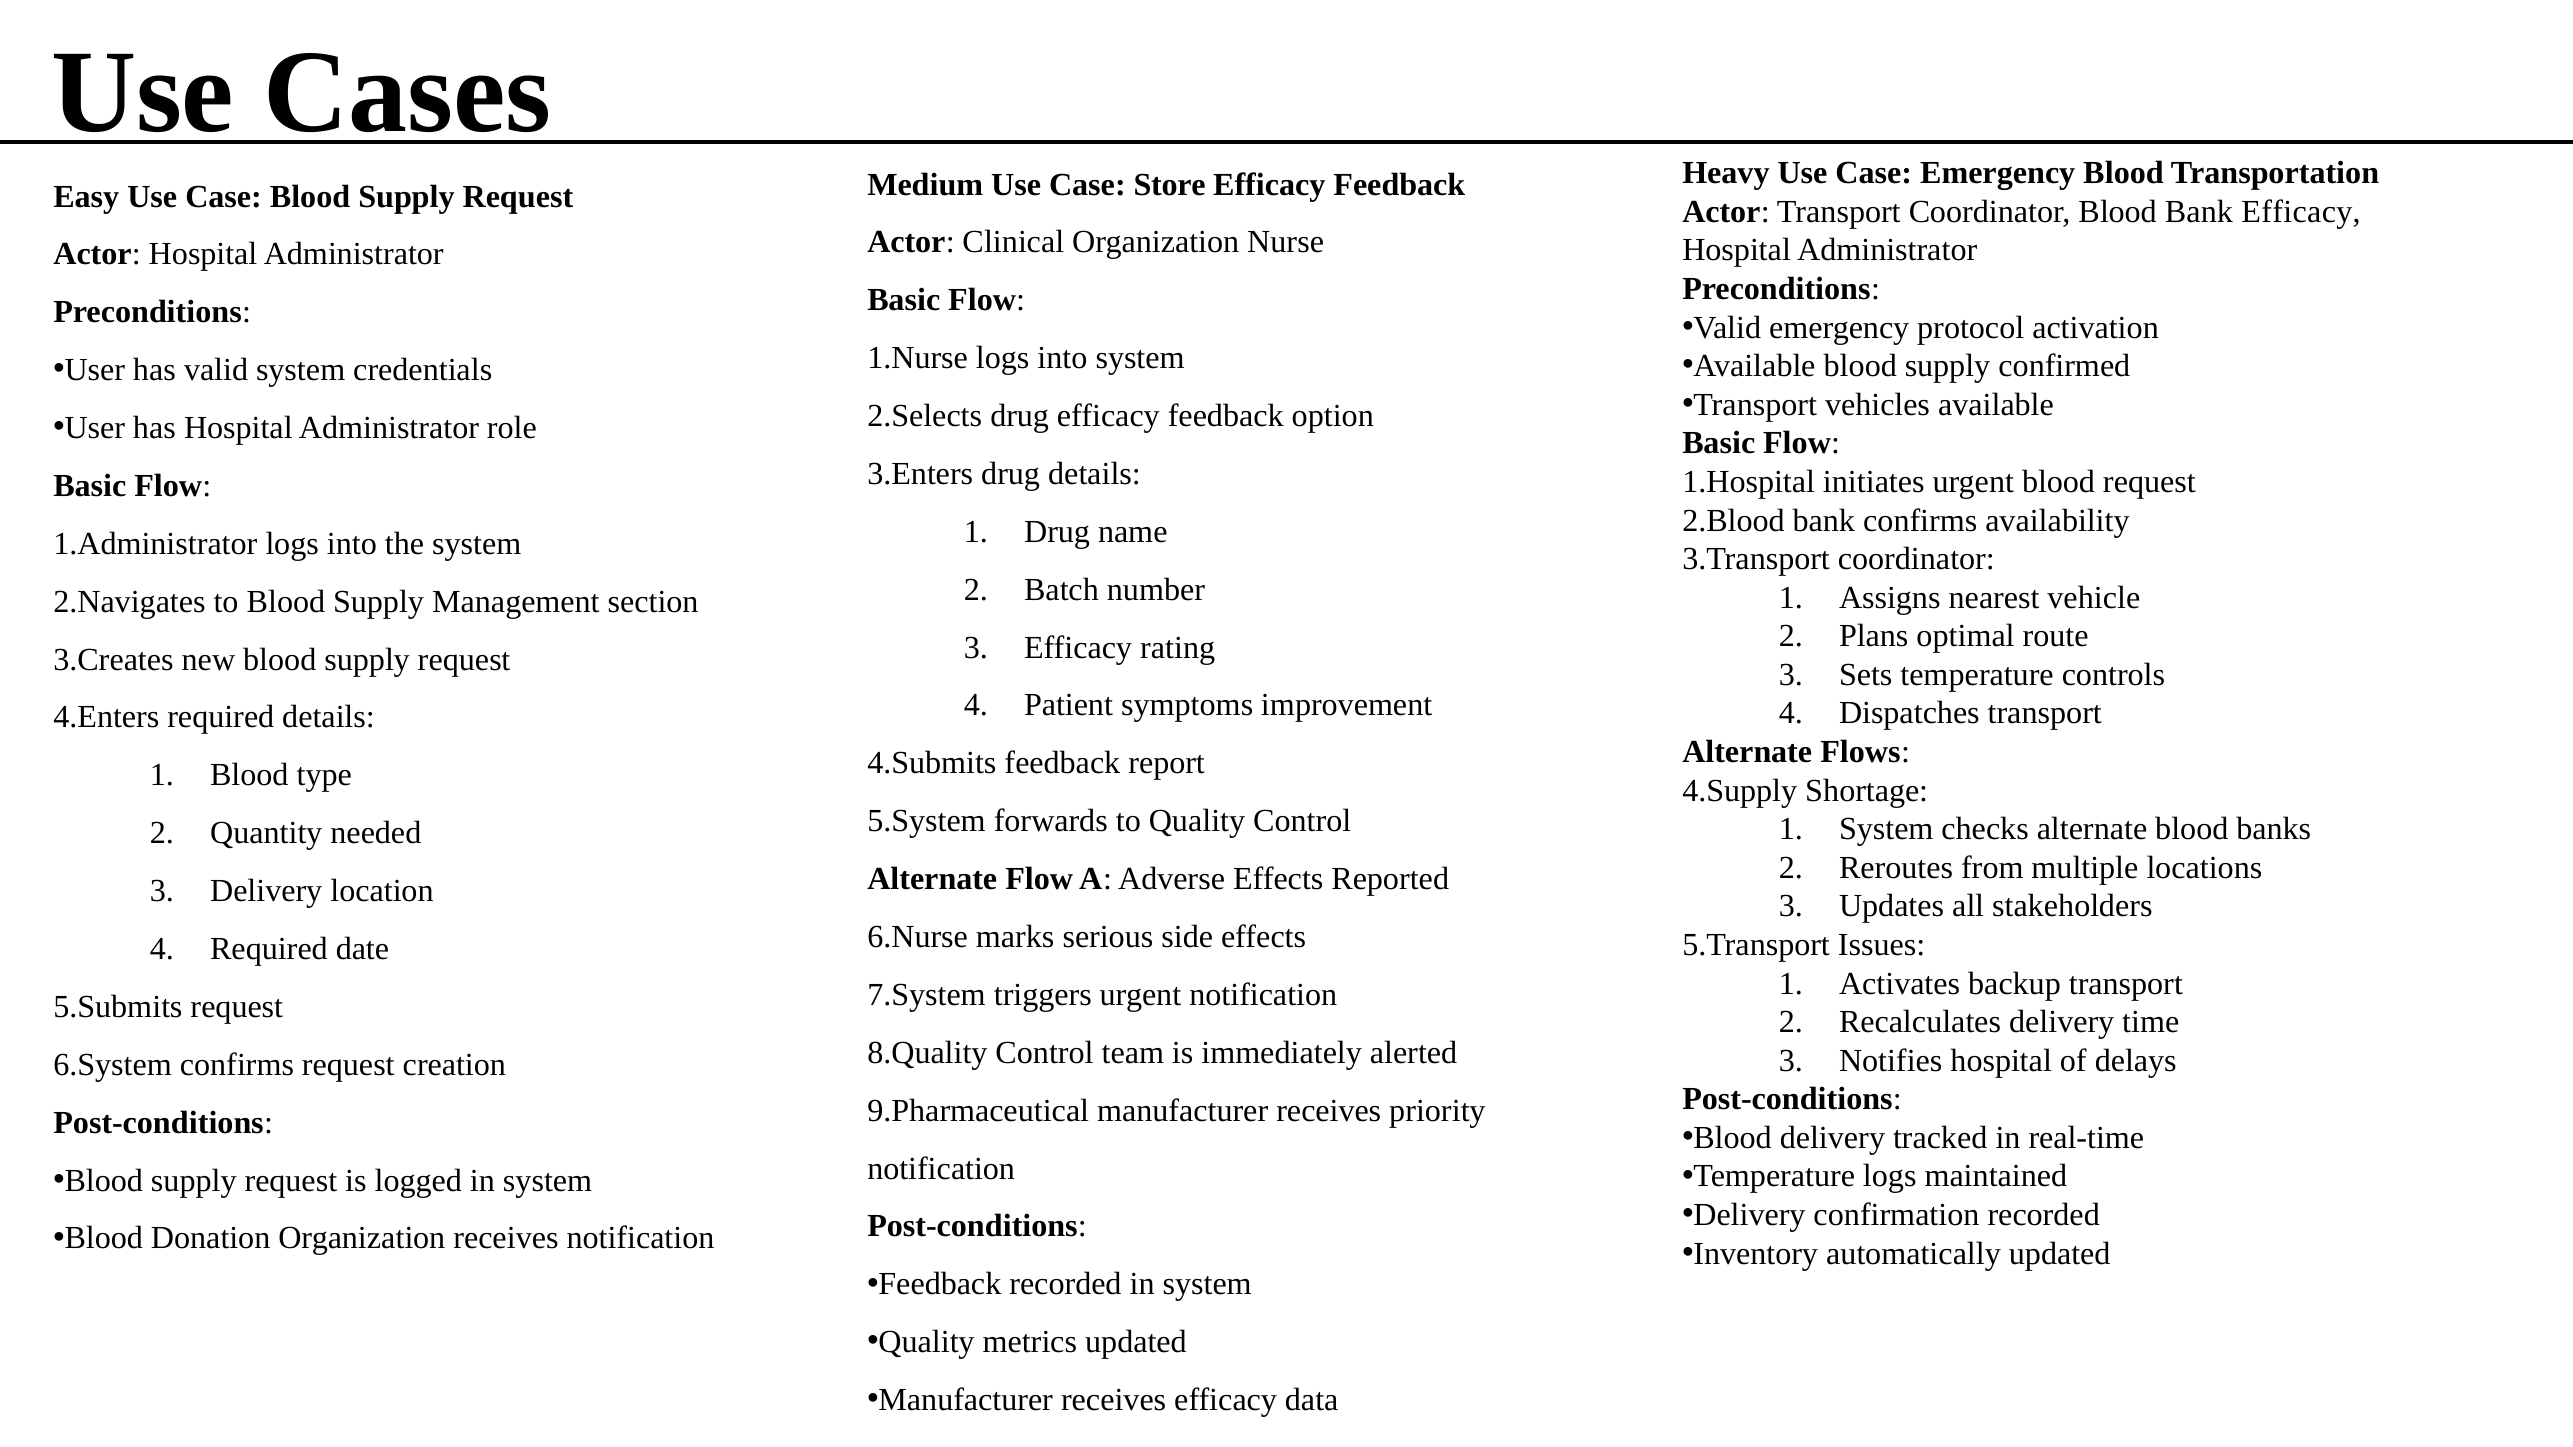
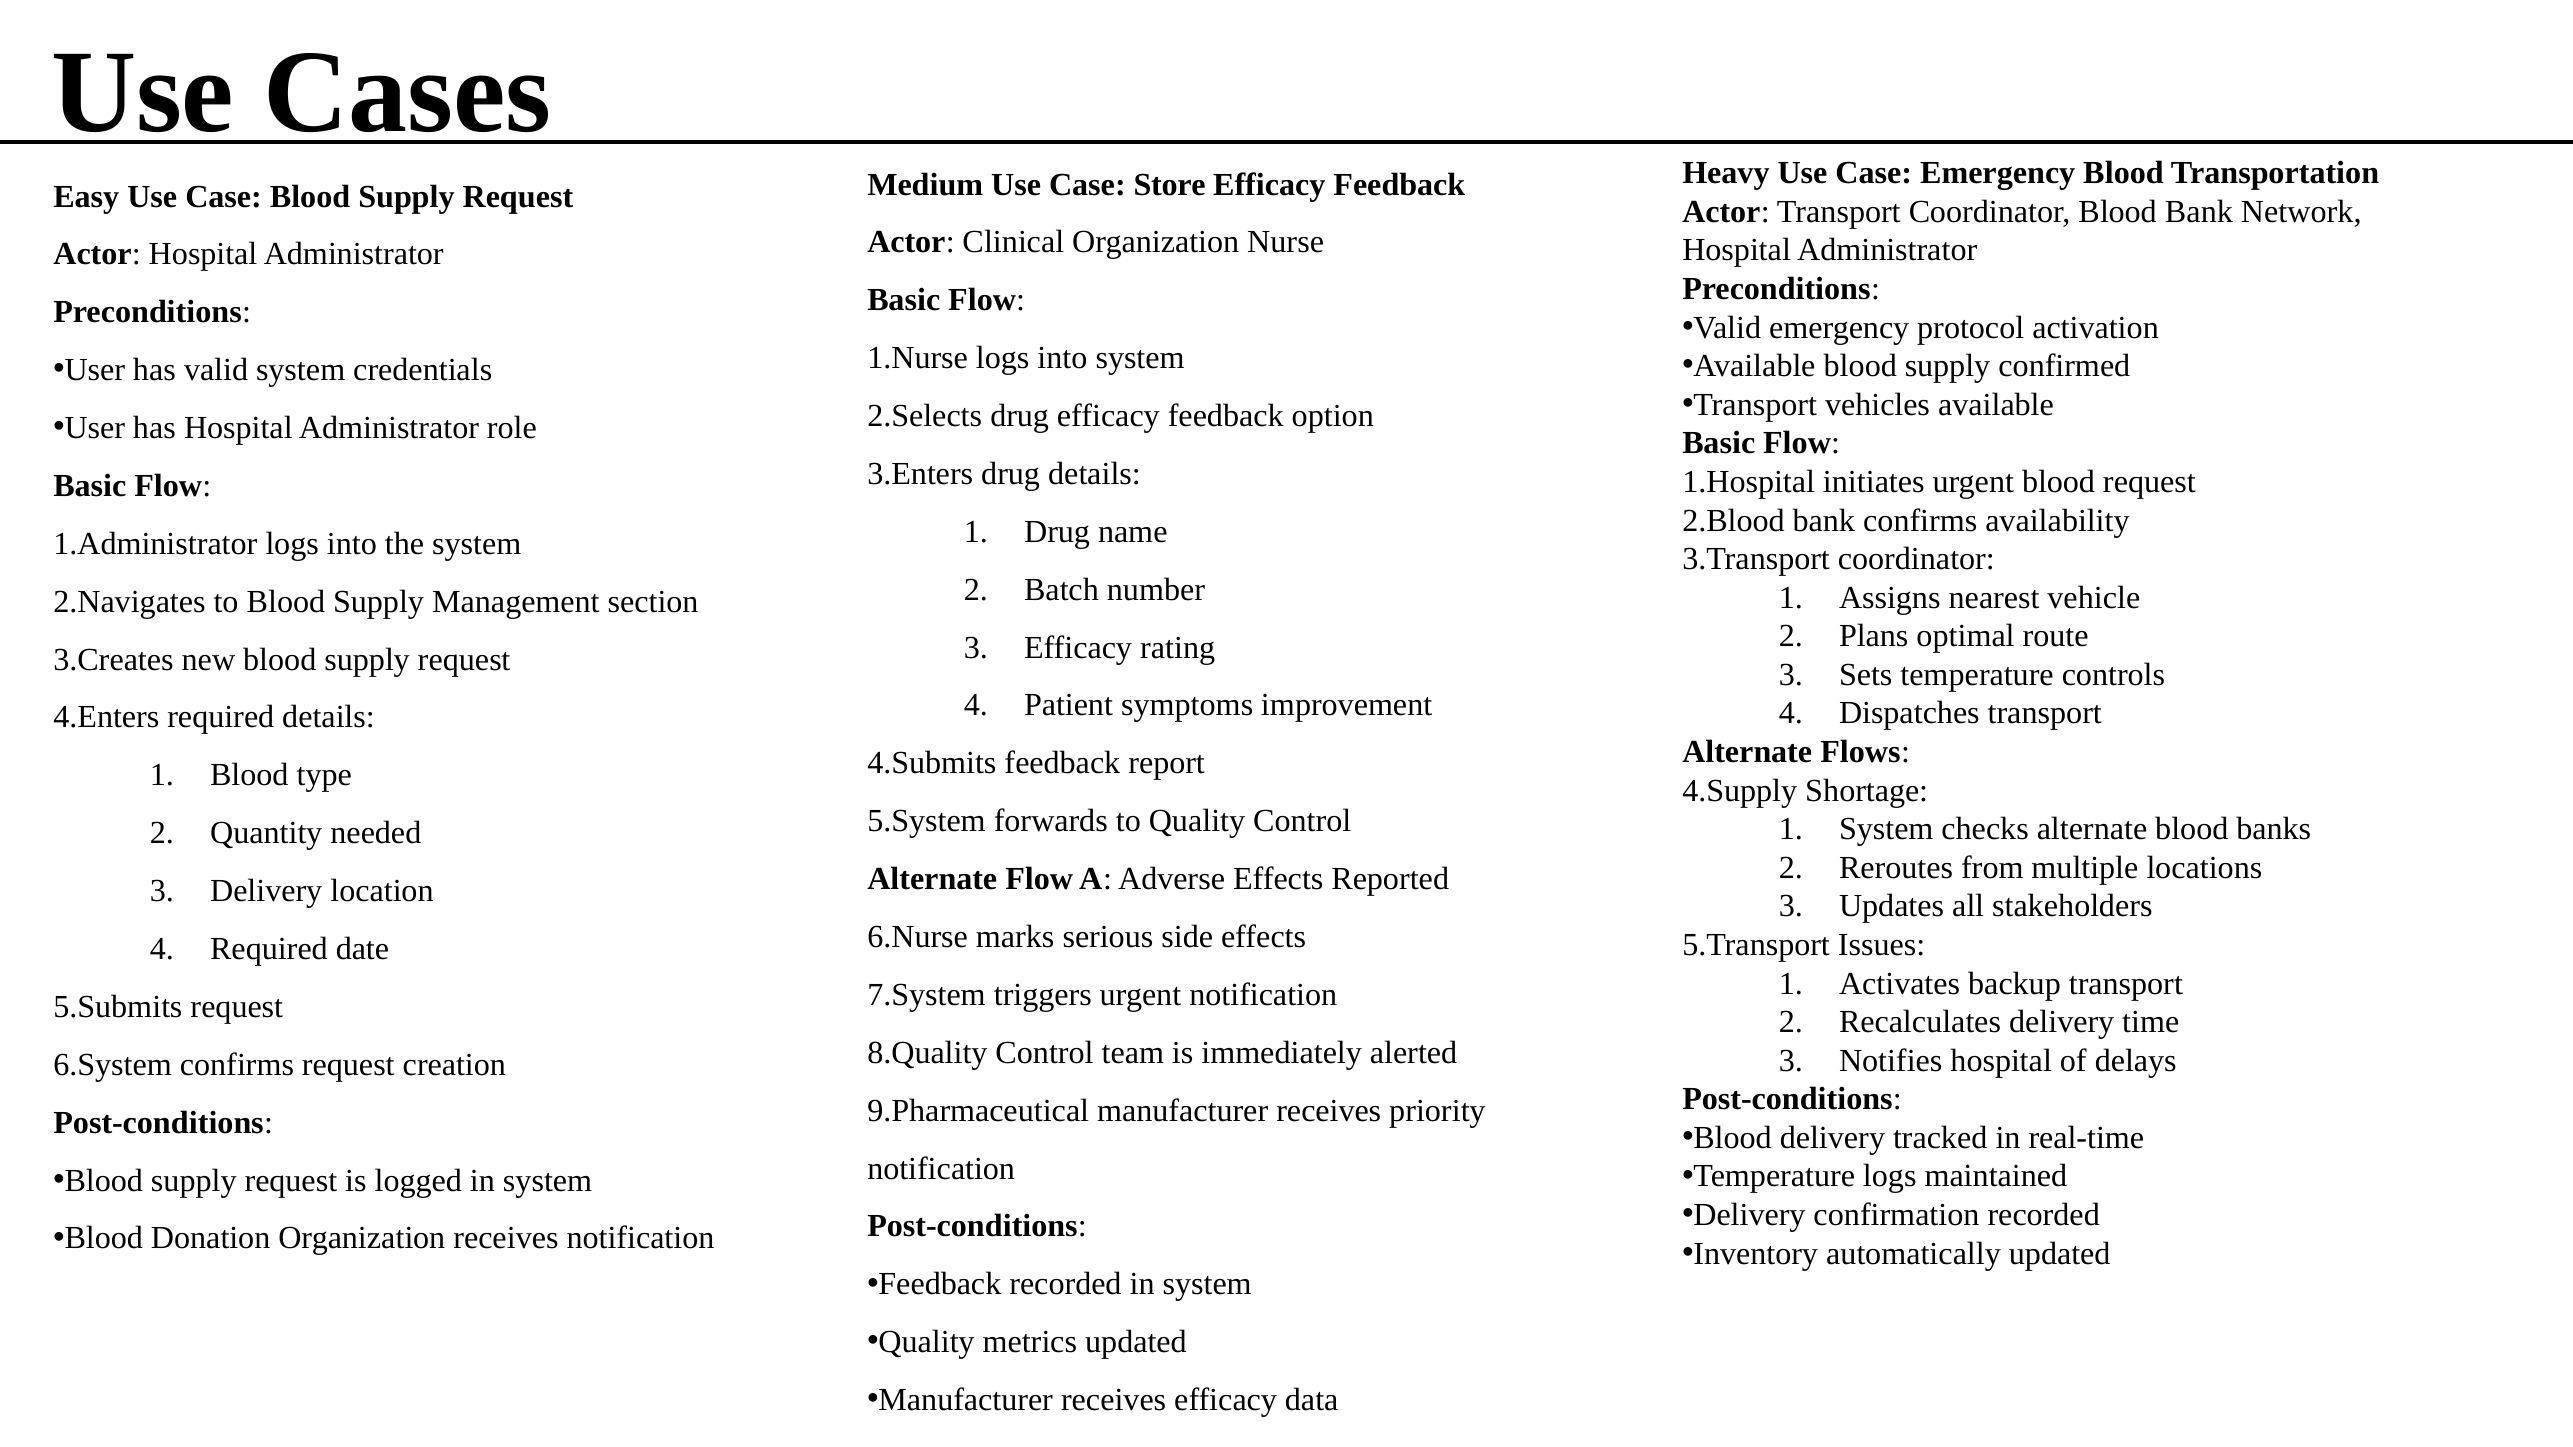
Bank Efficacy: Efficacy -> Network
